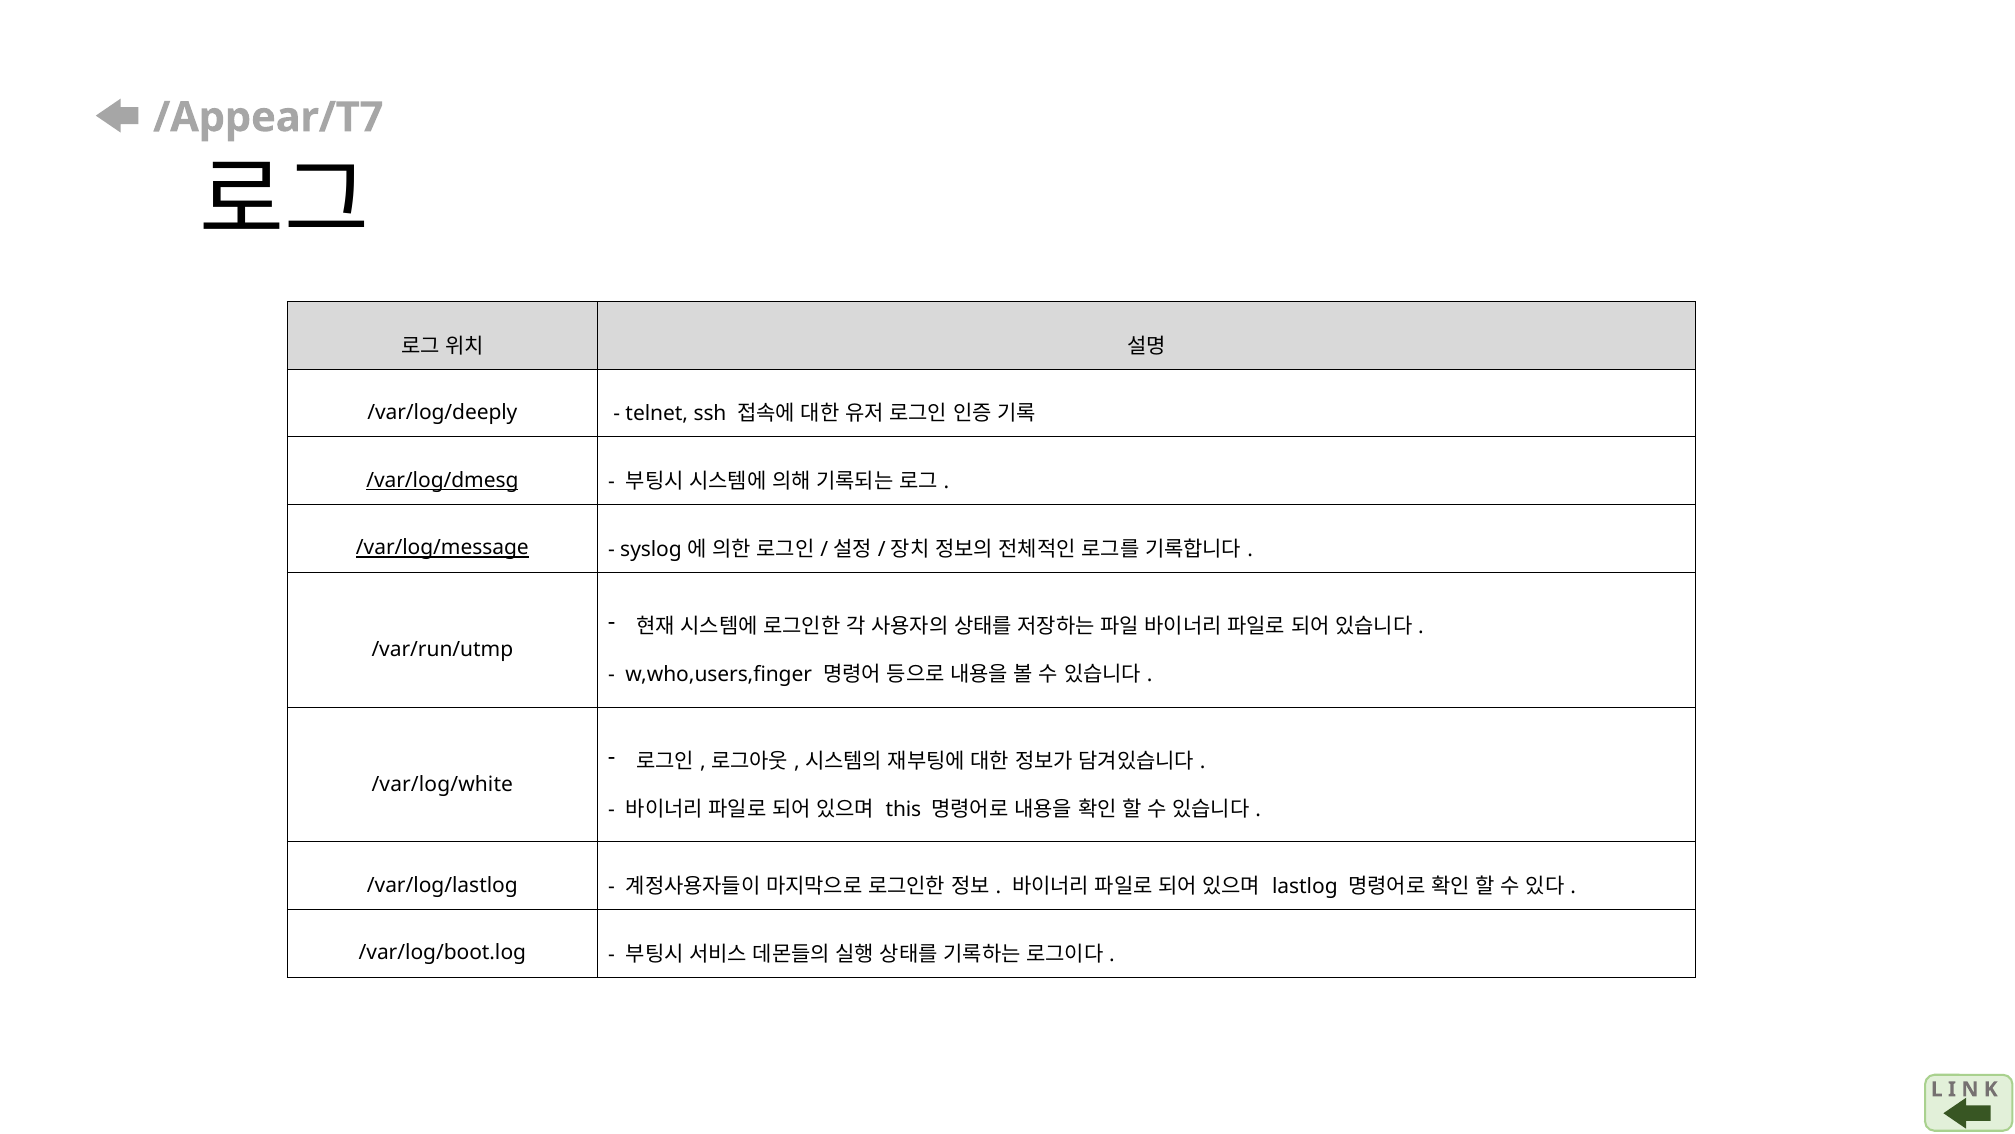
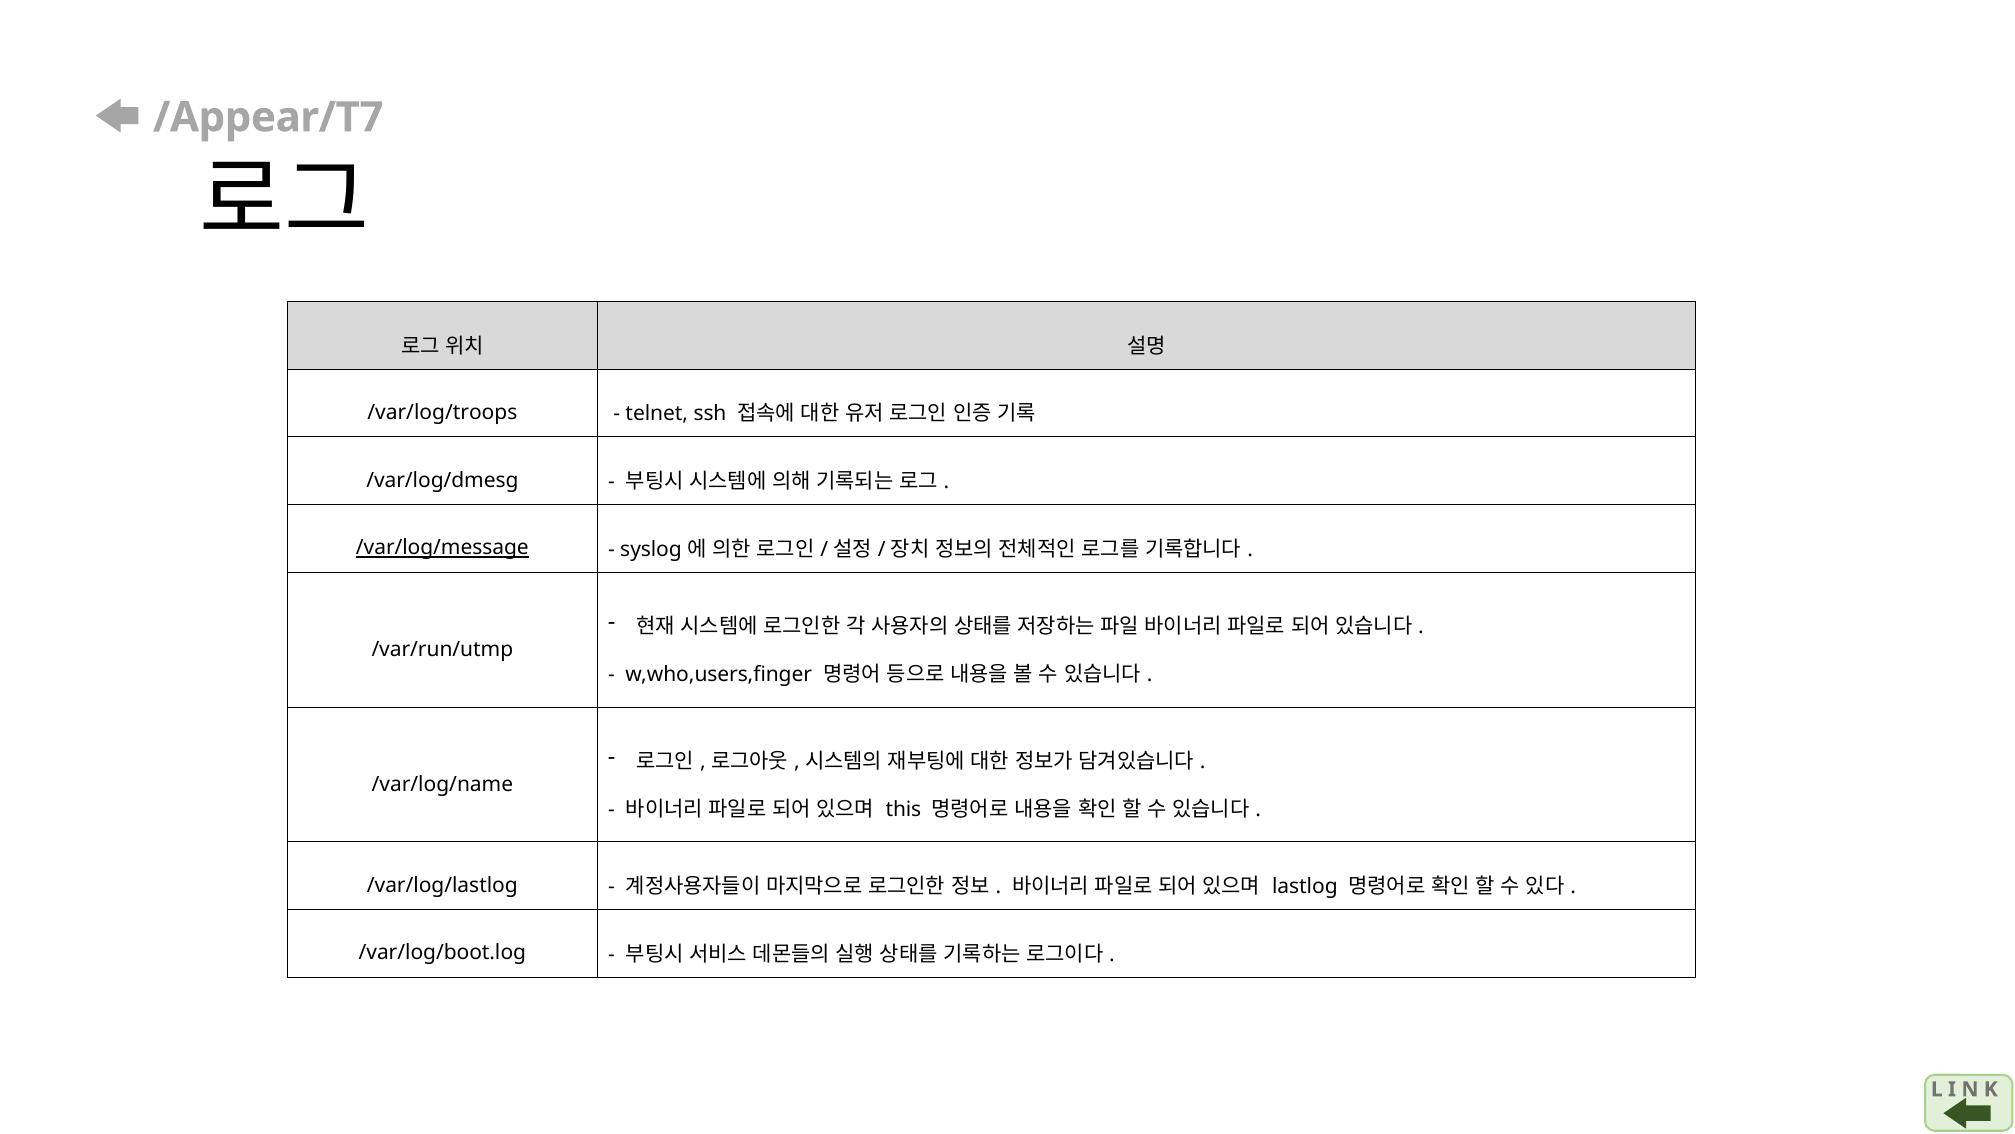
/var/log/deeply: /var/log/deeply -> /var/log/troops
/var/log/dmesg underline: present -> none
/var/log/white: /var/log/white -> /var/log/name
